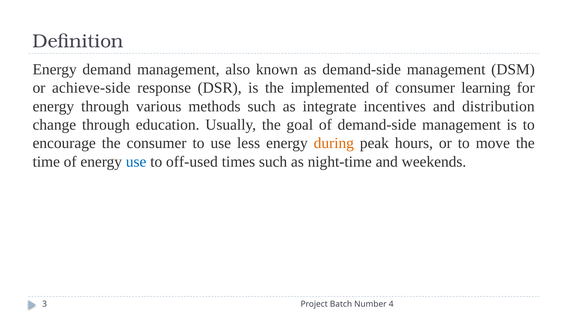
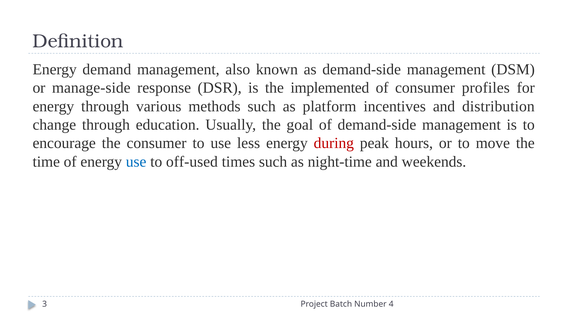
achieve-side: achieve-side -> manage-side
learning: learning -> profiles
integrate: integrate -> platform
during colour: orange -> red
